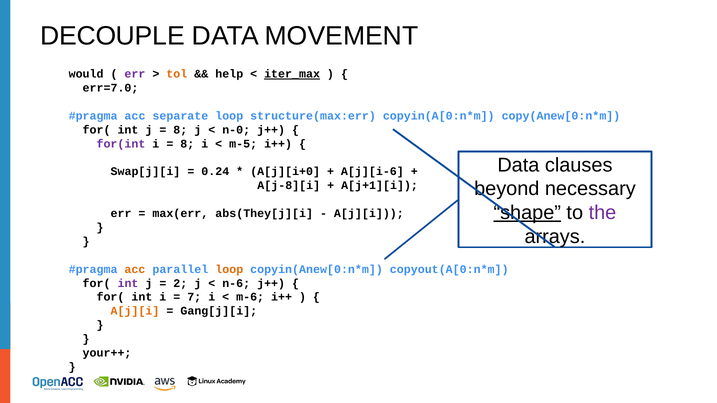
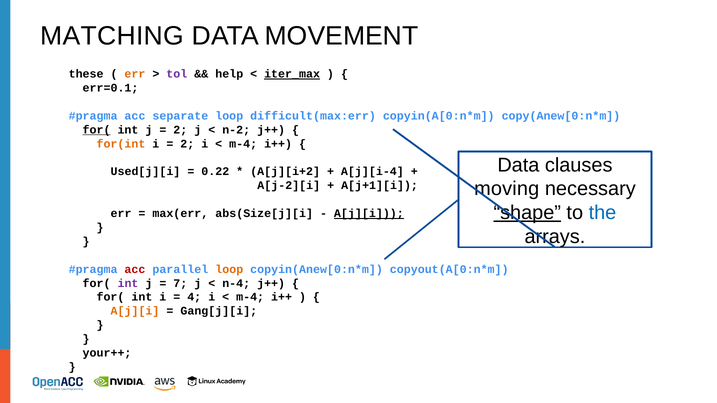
DECOUPLE: DECOUPLE -> MATCHING
would: would -> these
err at (135, 74) colour: purple -> orange
tol colour: orange -> purple
err=7.0: err=7.0 -> err=0.1
structure(max:err: structure(max:err -> difficult(max:err
for( at (97, 130) underline: none -> present
8 at (180, 130): 8 -> 2
n-0: n-0 -> n-2
for(int colour: purple -> orange
8 at (187, 144): 8 -> 2
m-5 at (243, 144): m-5 -> m-4
Swap[j][i: Swap[j][i -> Used[j][i
0.24: 0.24 -> 0.22
A[j][i+0: A[j][i+0 -> A[j][i+2
A[j][i-6: A[j][i-6 -> A[j][i-4
beyond: beyond -> moving
A[j-8][i: A[j-8][i -> A[j-2][i
the colour: purple -> blue
abs(They[j][i: abs(They[j][i -> abs(Size[j][i
A[j][i at (369, 214) underline: none -> present
acc at (135, 269) colour: orange -> red
2: 2 -> 7
n-6: n-6 -> n-4
7: 7 -> 4
m-6 at (250, 297): m-6 -> m-4
